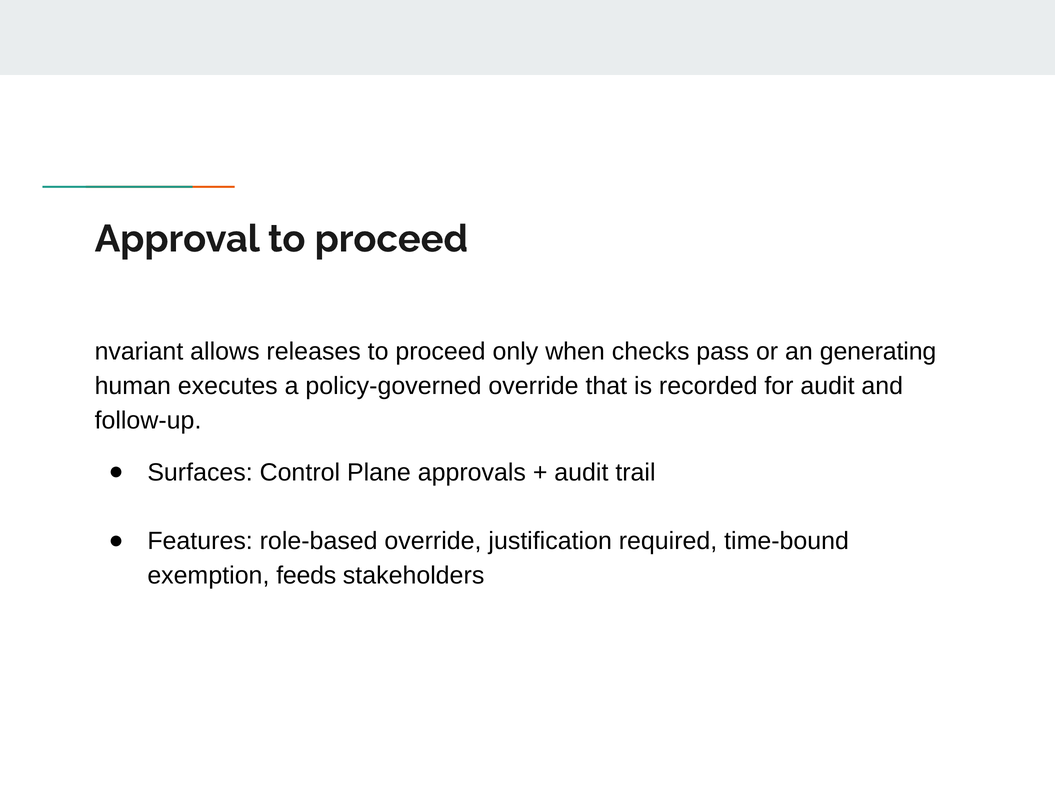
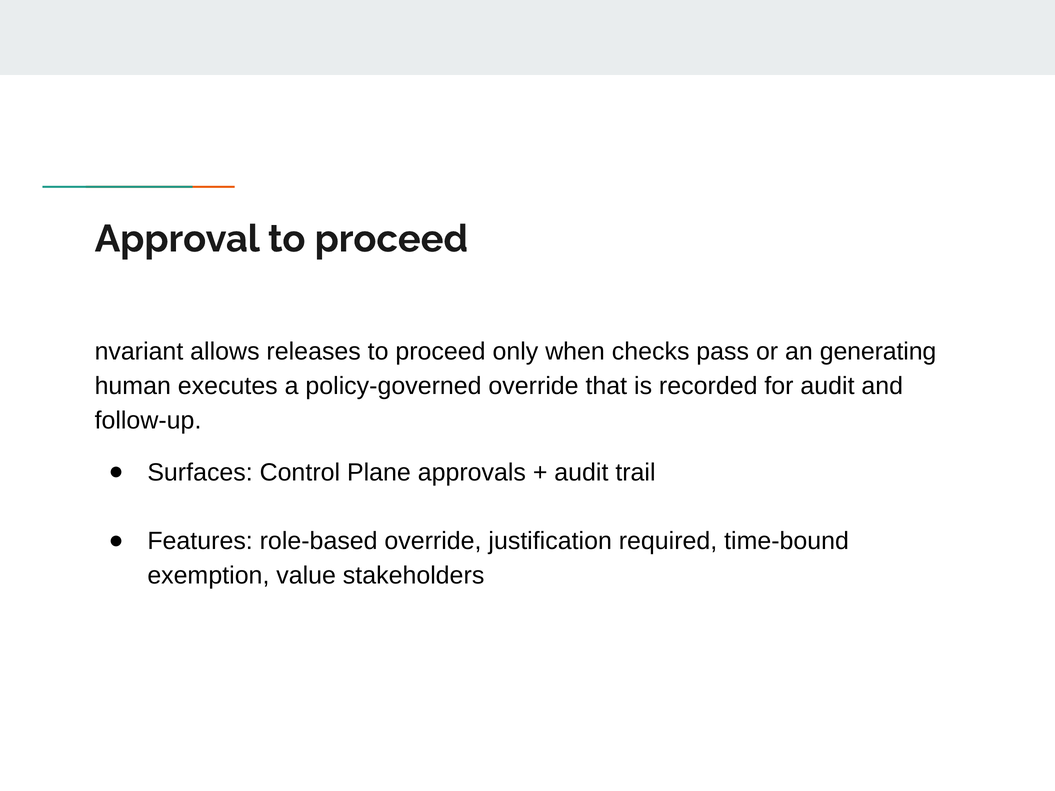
feeds: feeds -> value
